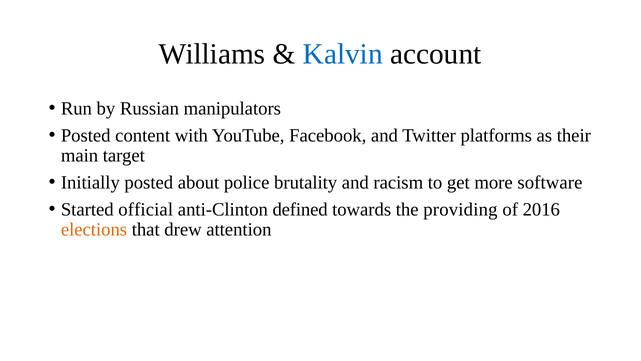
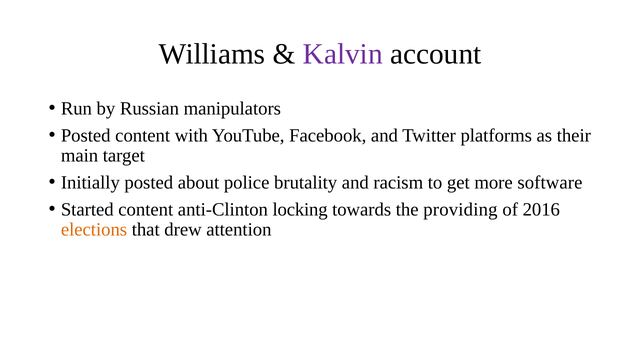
Kalvin colour: blue -> purple
Started official: official -> content
defined: defined -> locking
